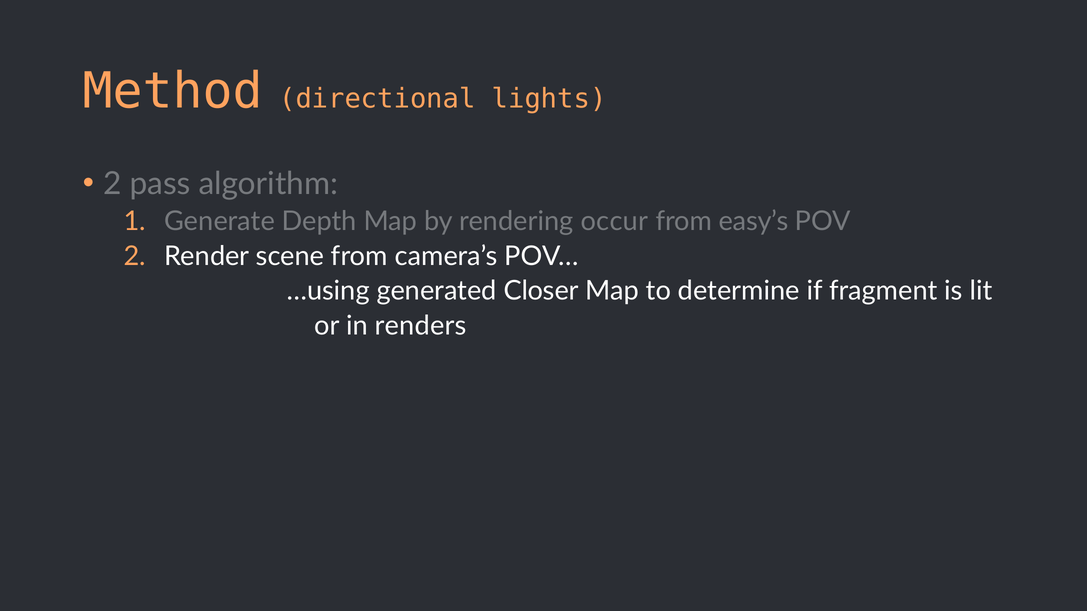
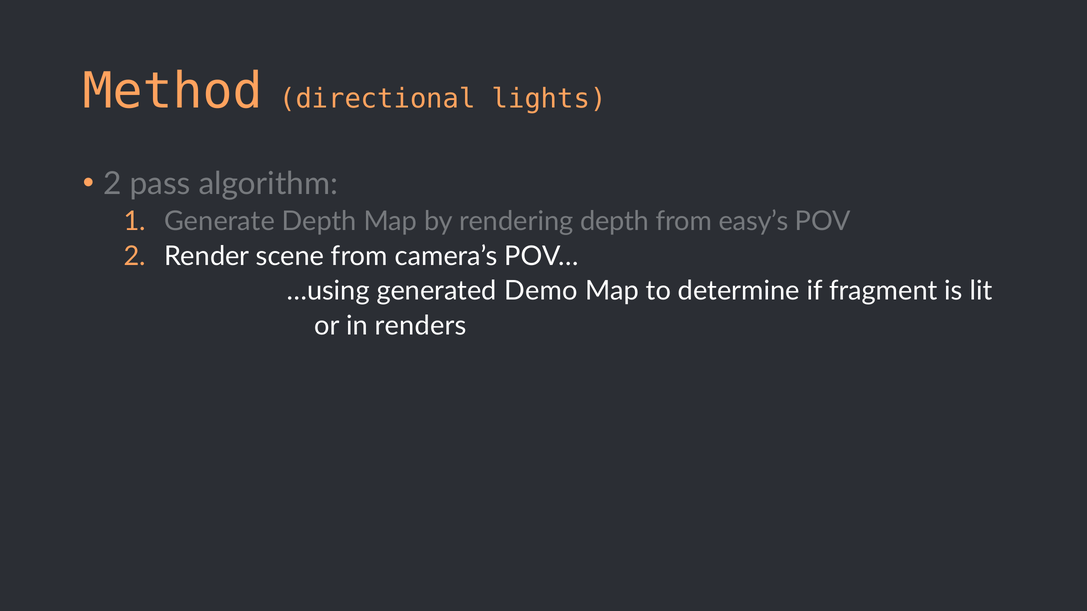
rendering occur: occur -> depth
Closer: Closer -> Demo
